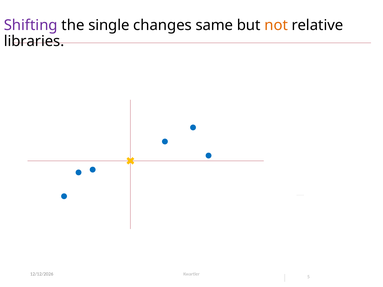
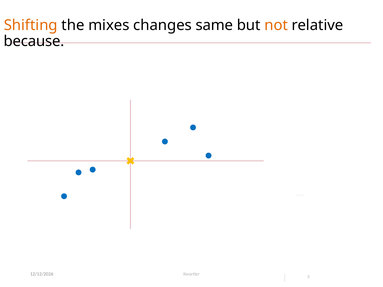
Shifting colour: purple -> orange
single: single -> mixes
libraries: libraries -> because
